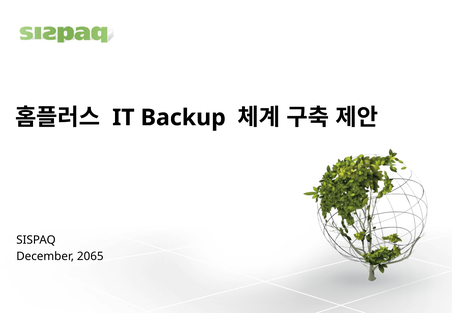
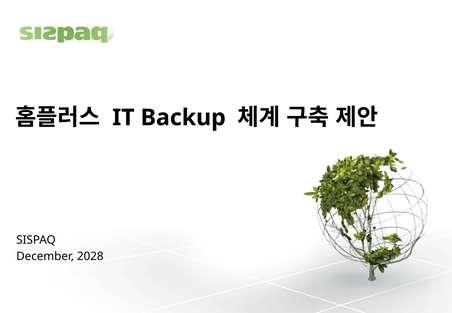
2065: 2065 -> 2028
